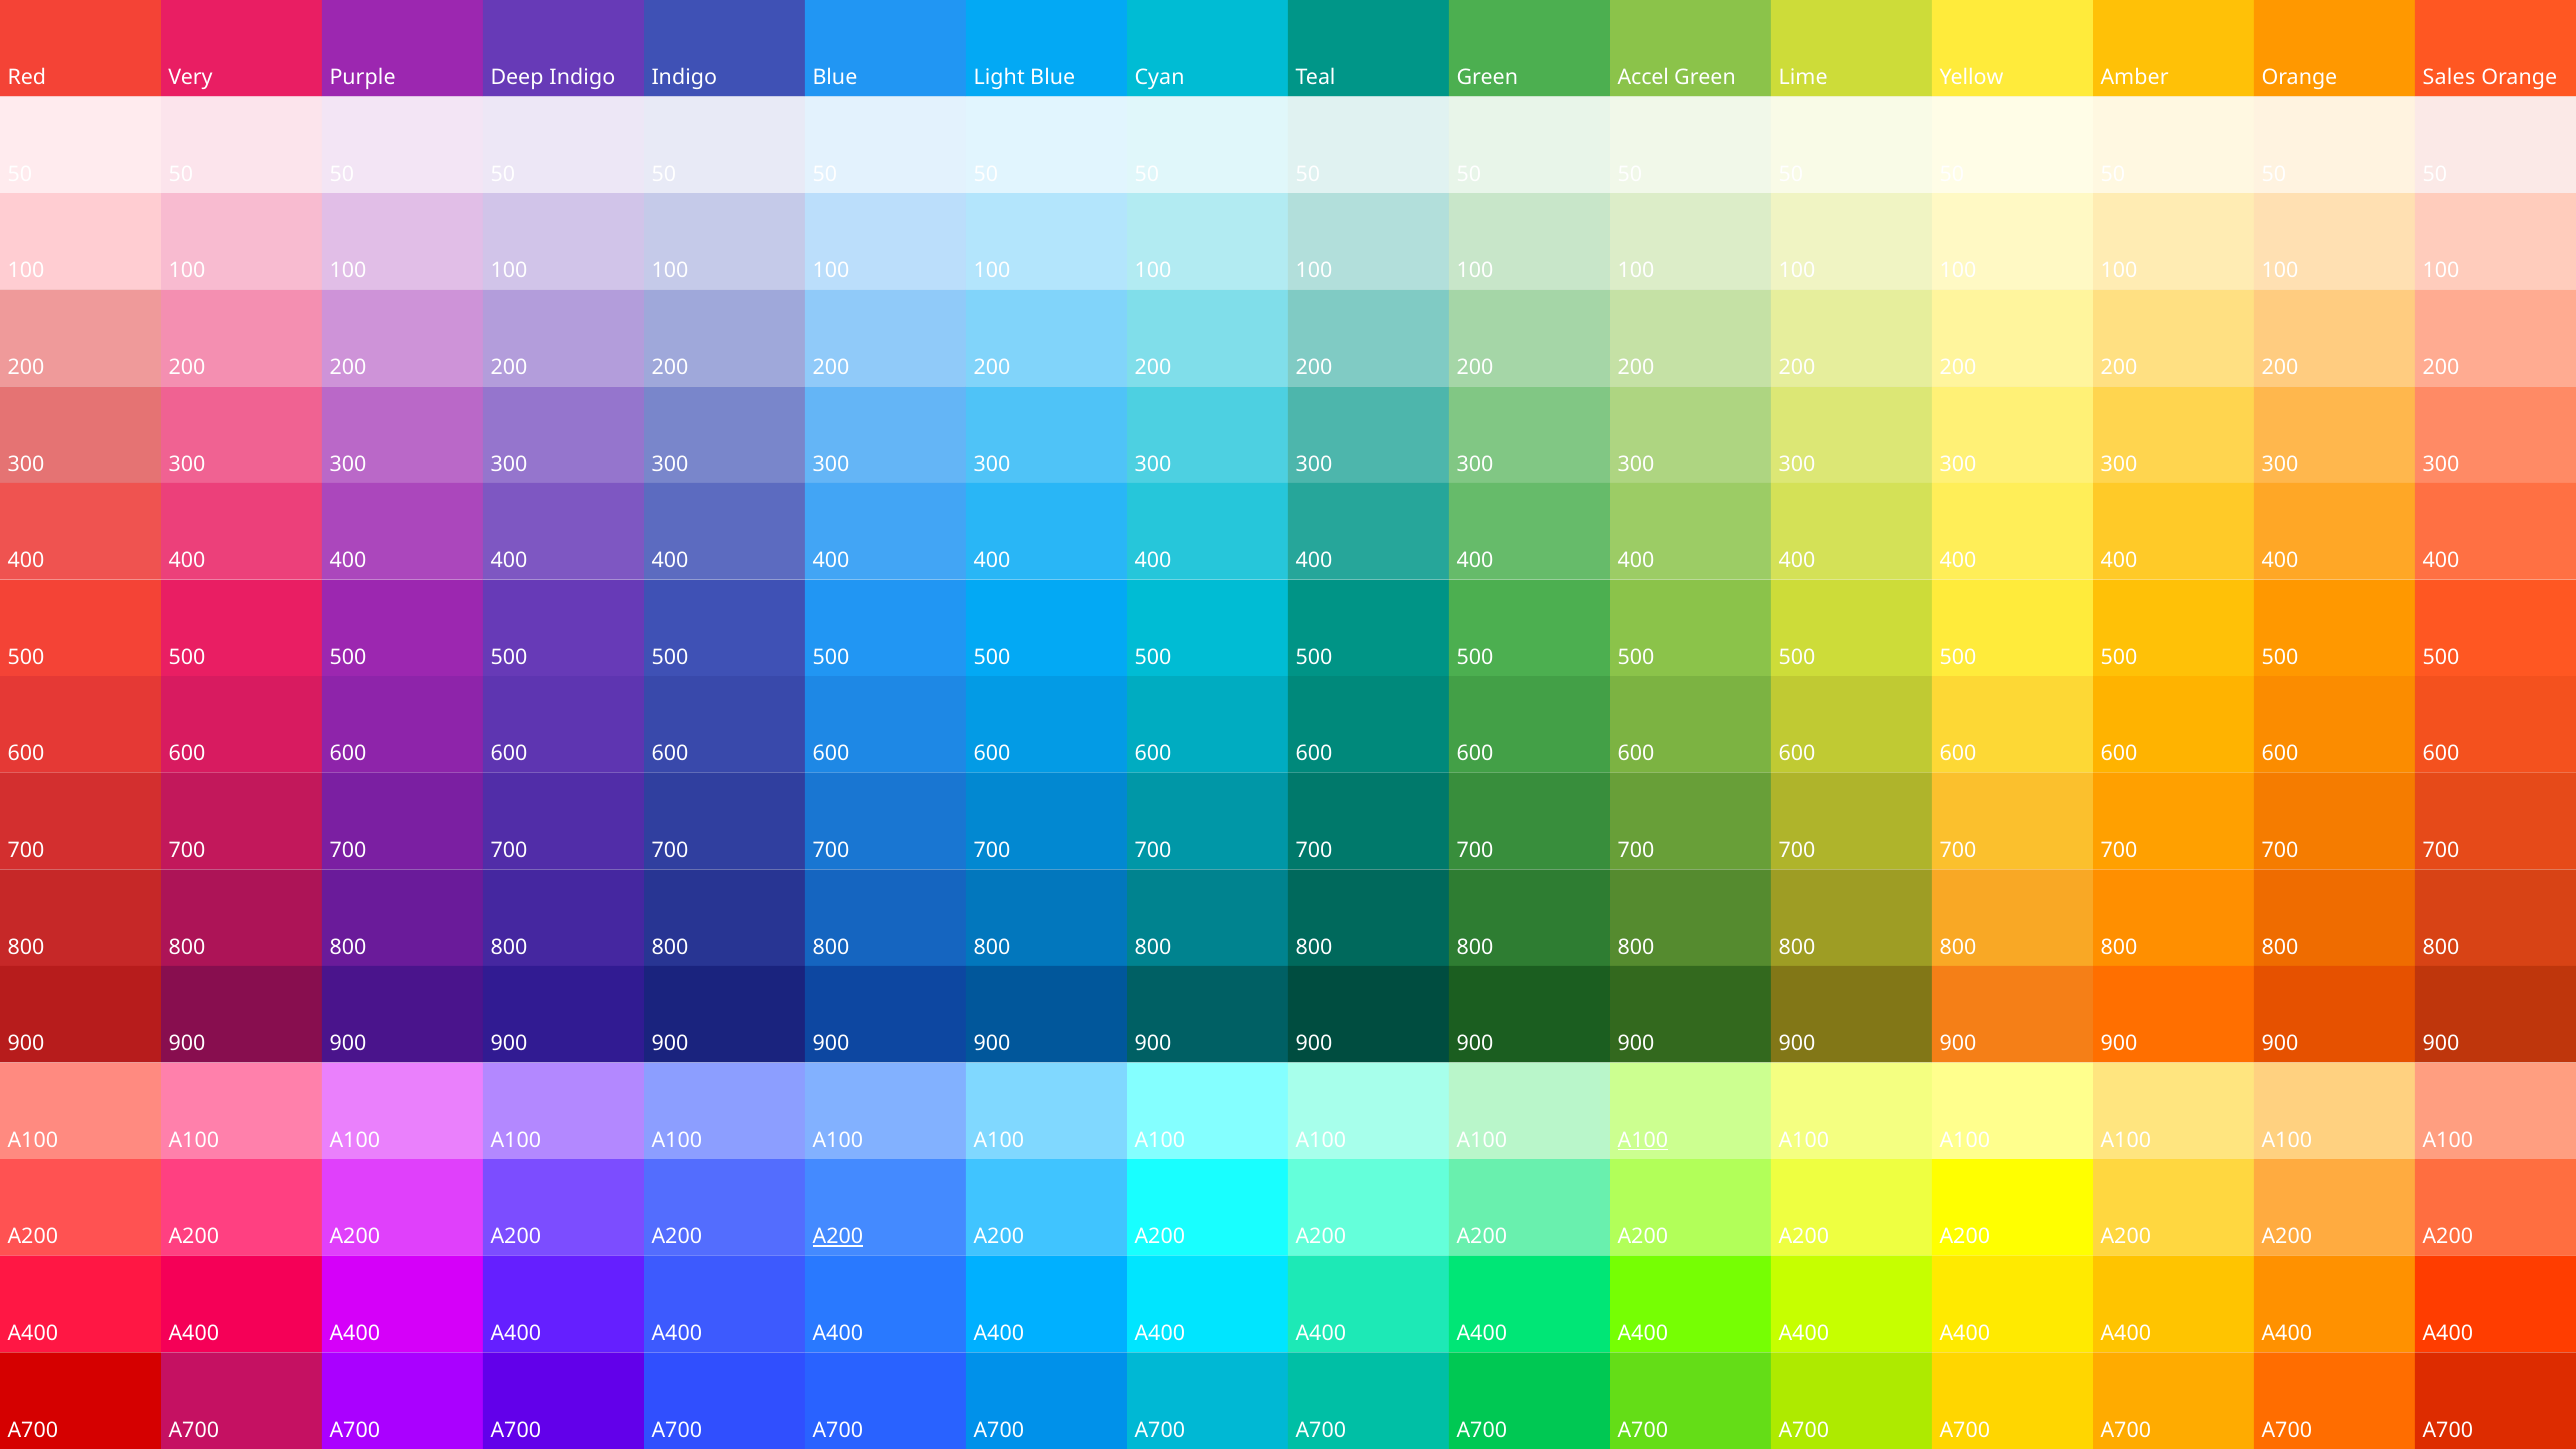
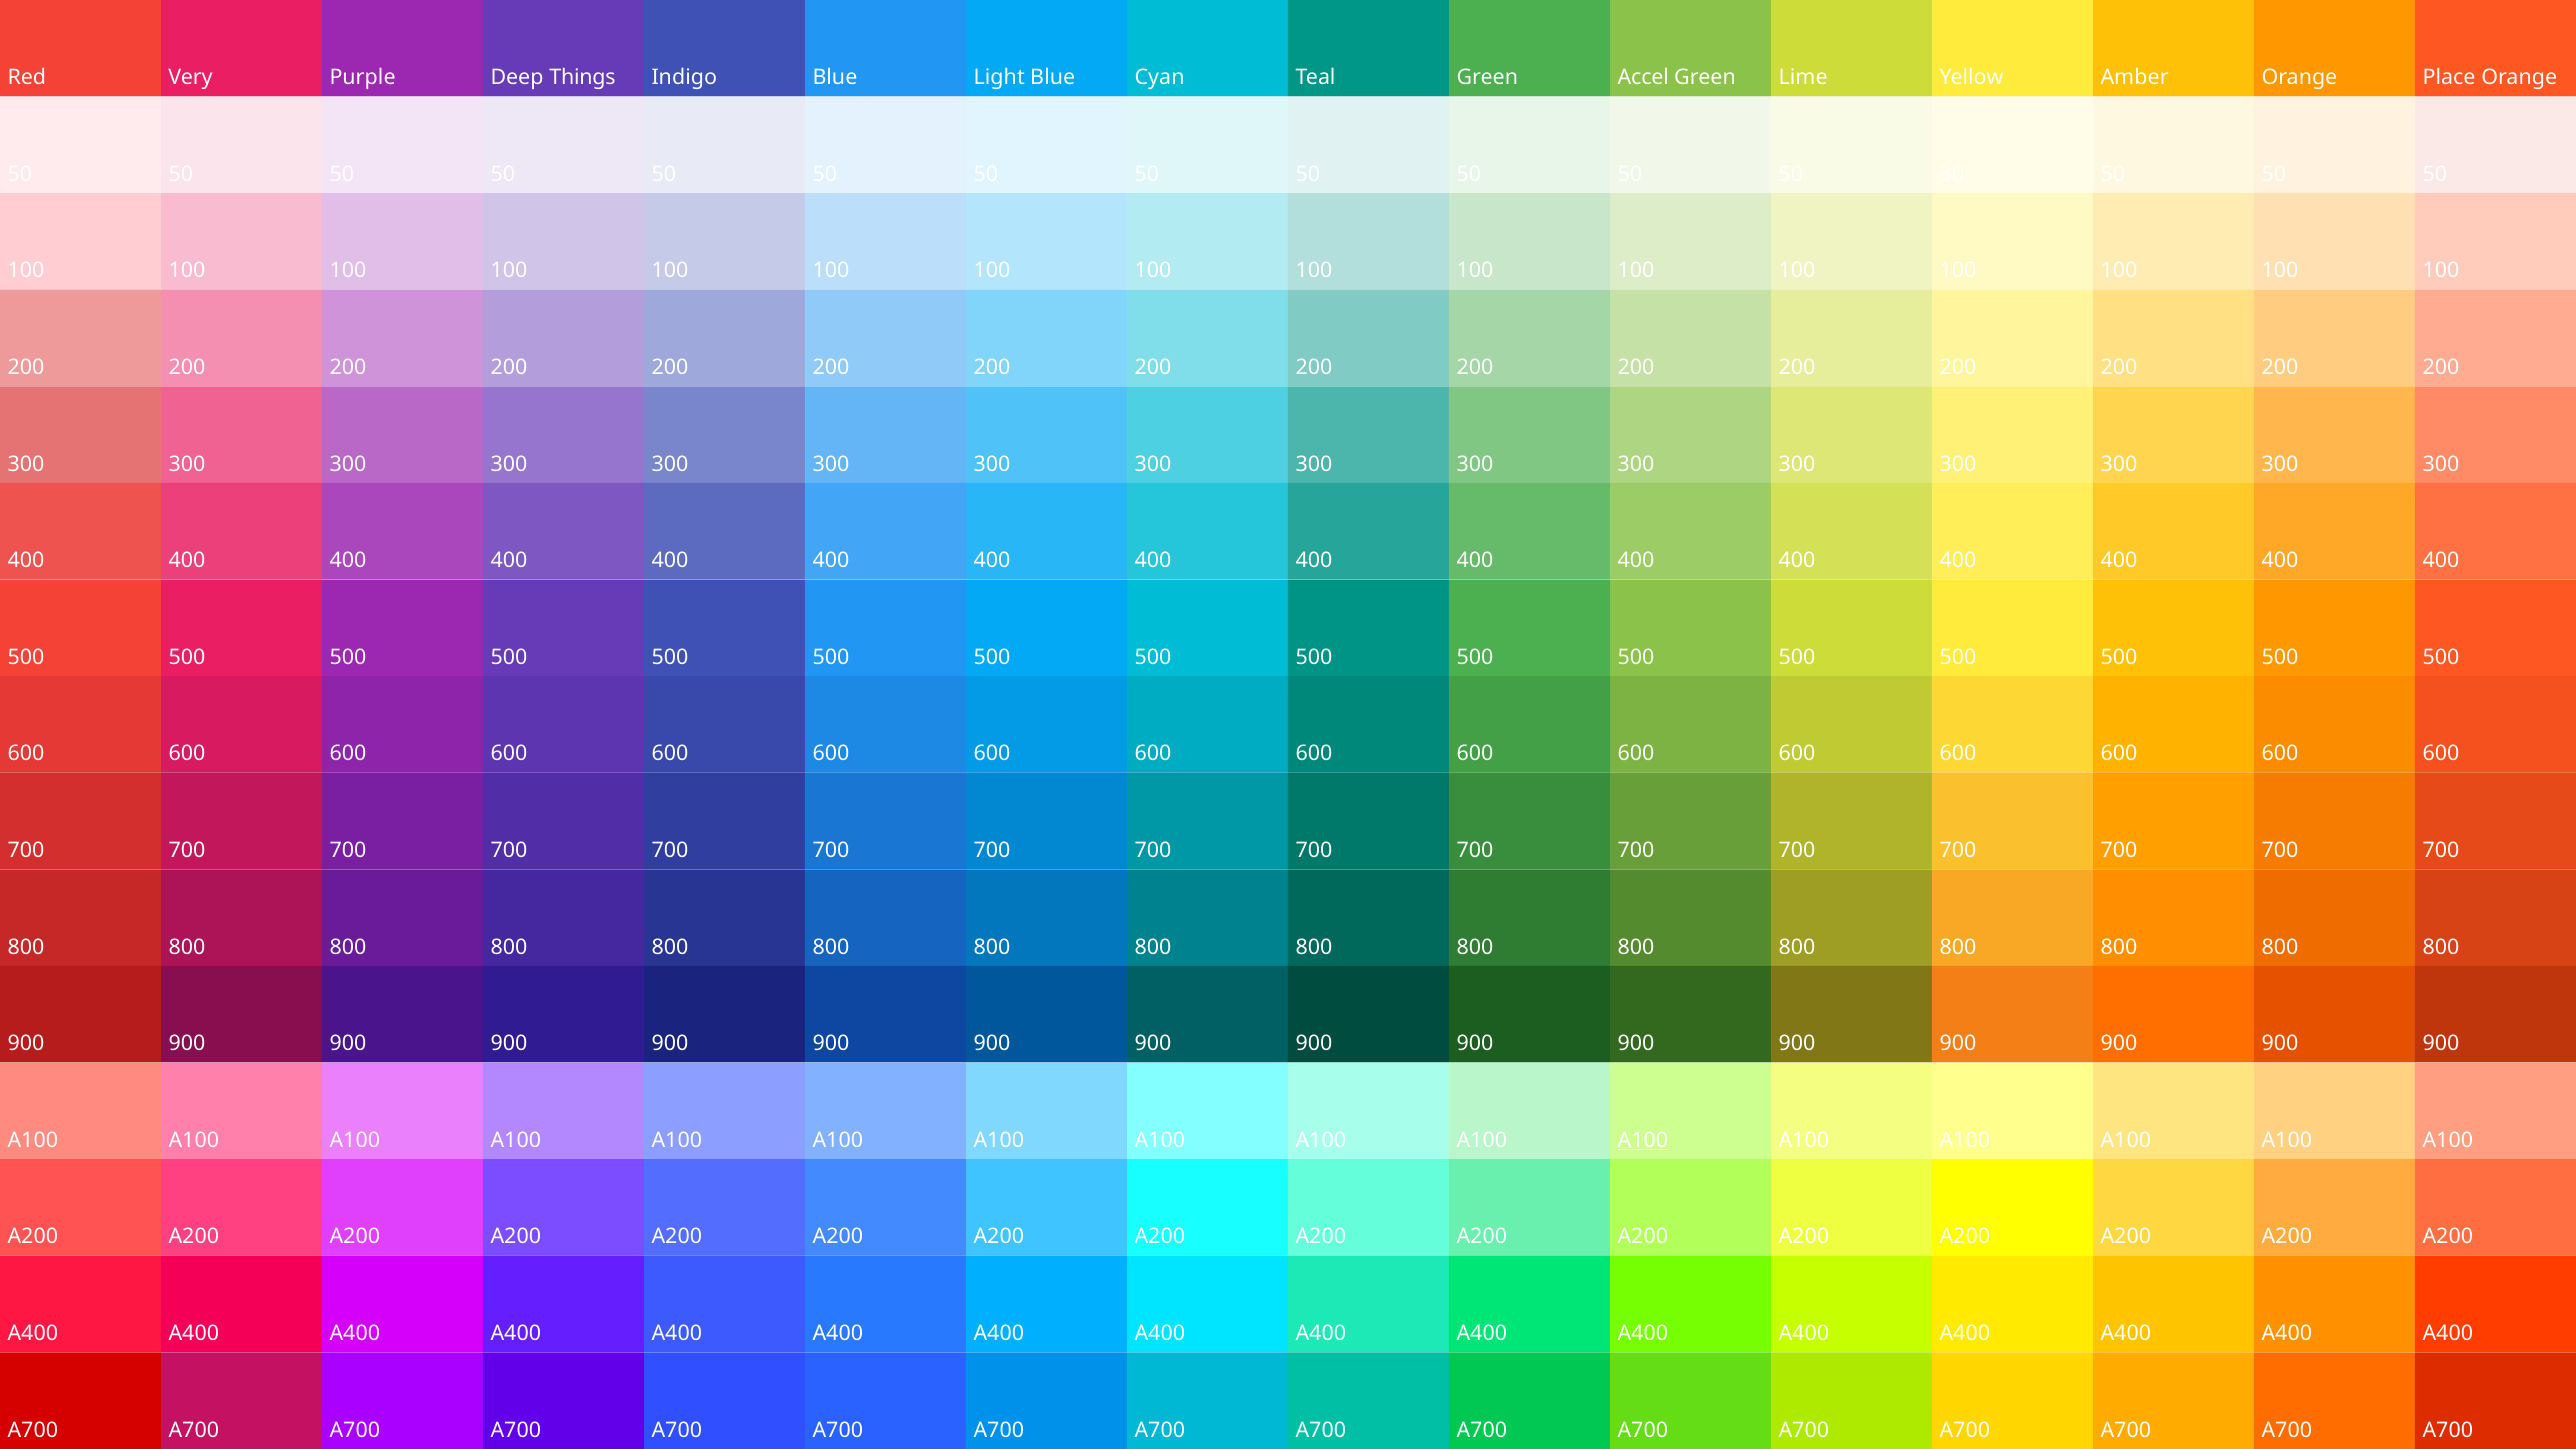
Deep Indigo: Indigo -> Things
Sales: Sales -> Place
A200 at (838, 1237) underline: present -> none
